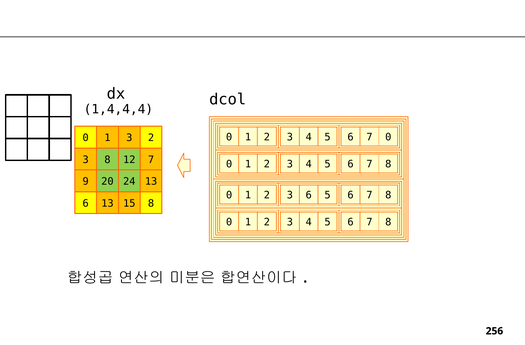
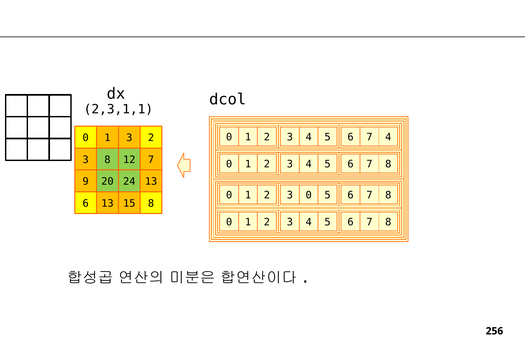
1,4,4,4: 1,4,4,4 -> 2,3,1,1
7 0: 0 -> 4
2 3 6: 6 -> 0
